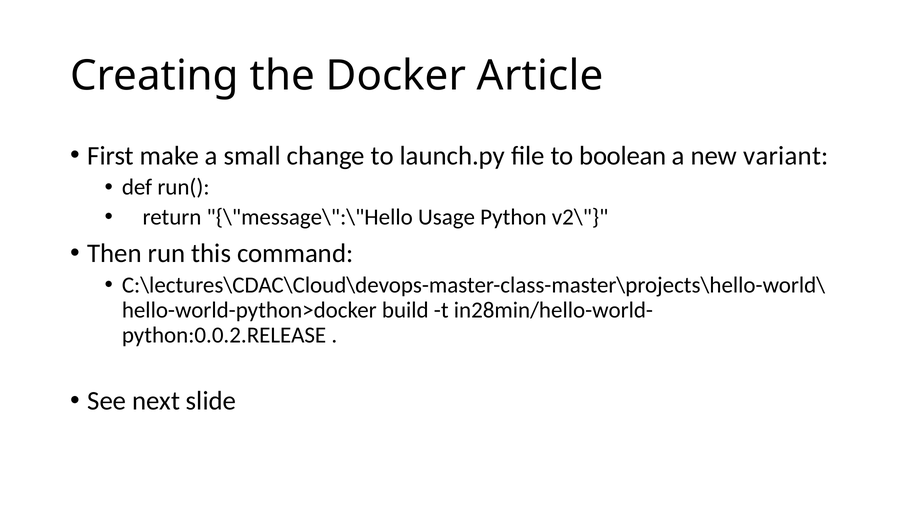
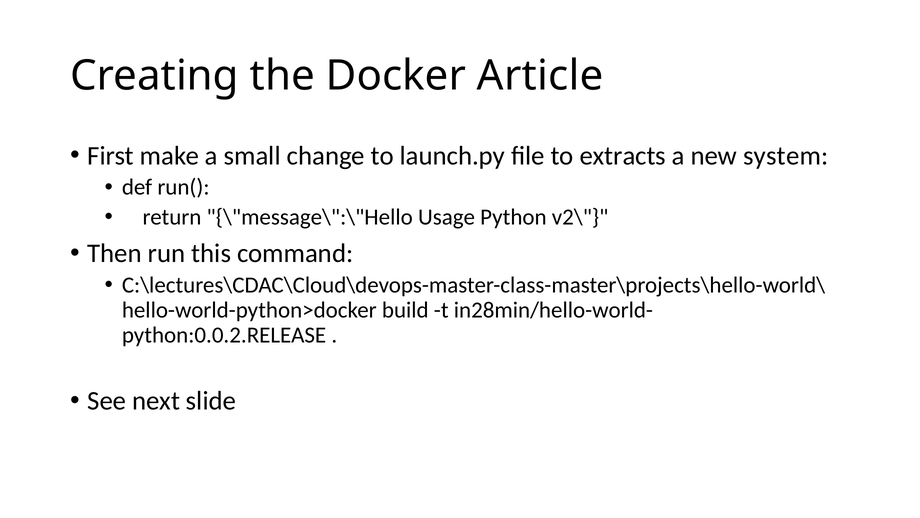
boolean: boolean -> extracts
variant: variant -> system
